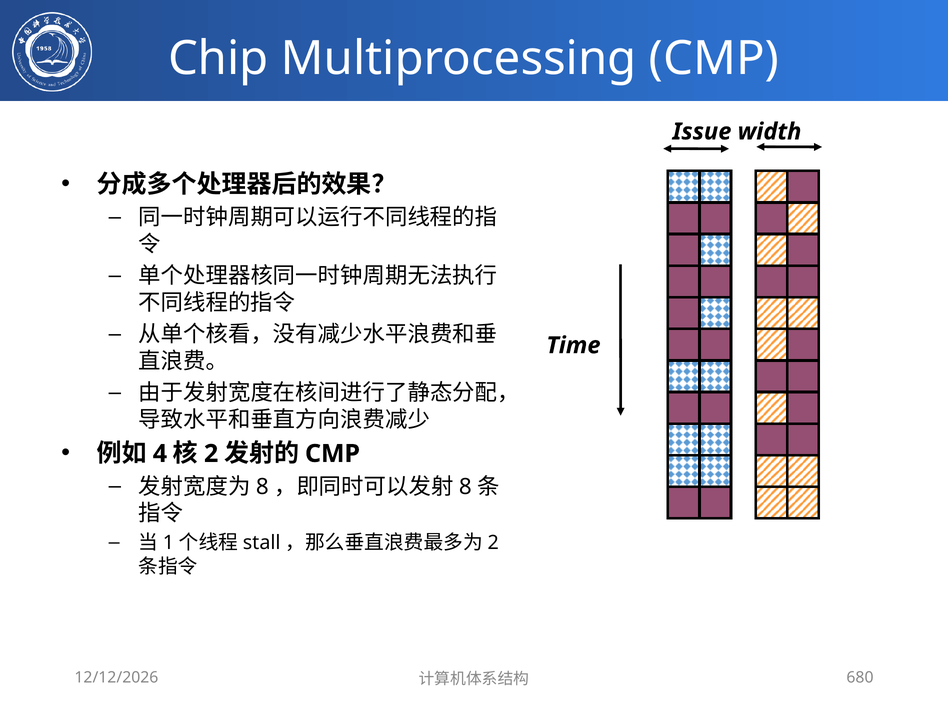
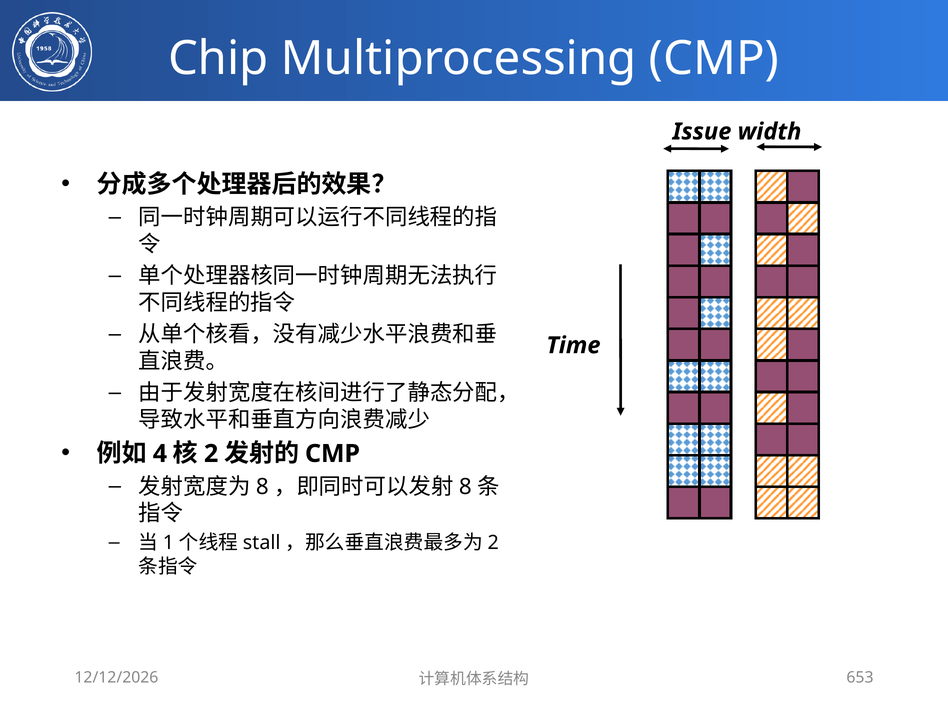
680: 680 -> 653
